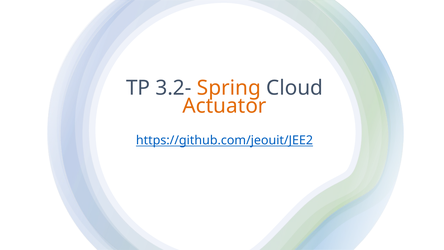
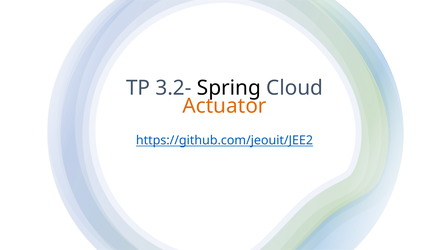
Spring colour: orange -> black
